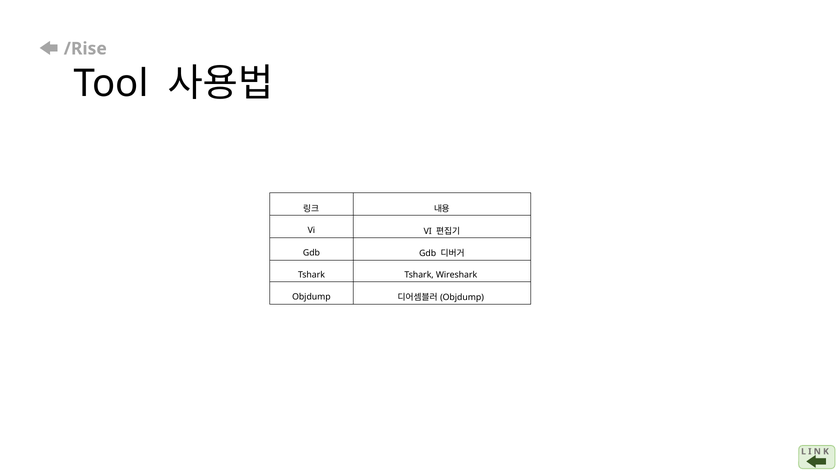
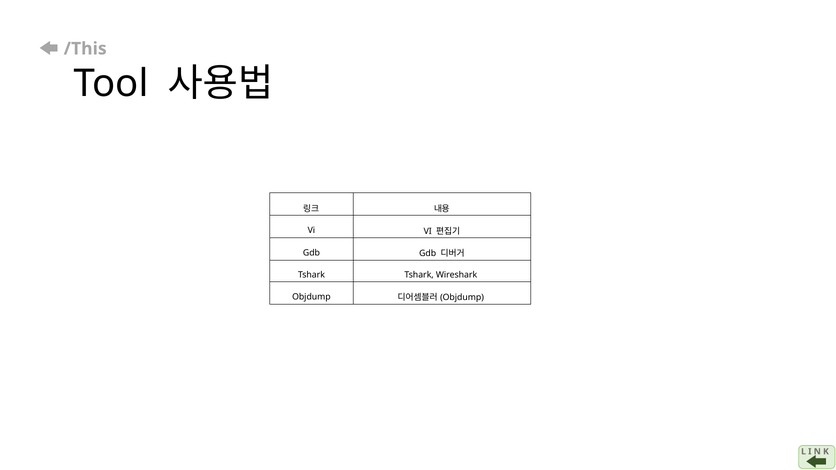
/Rise: /Rise -> /This
